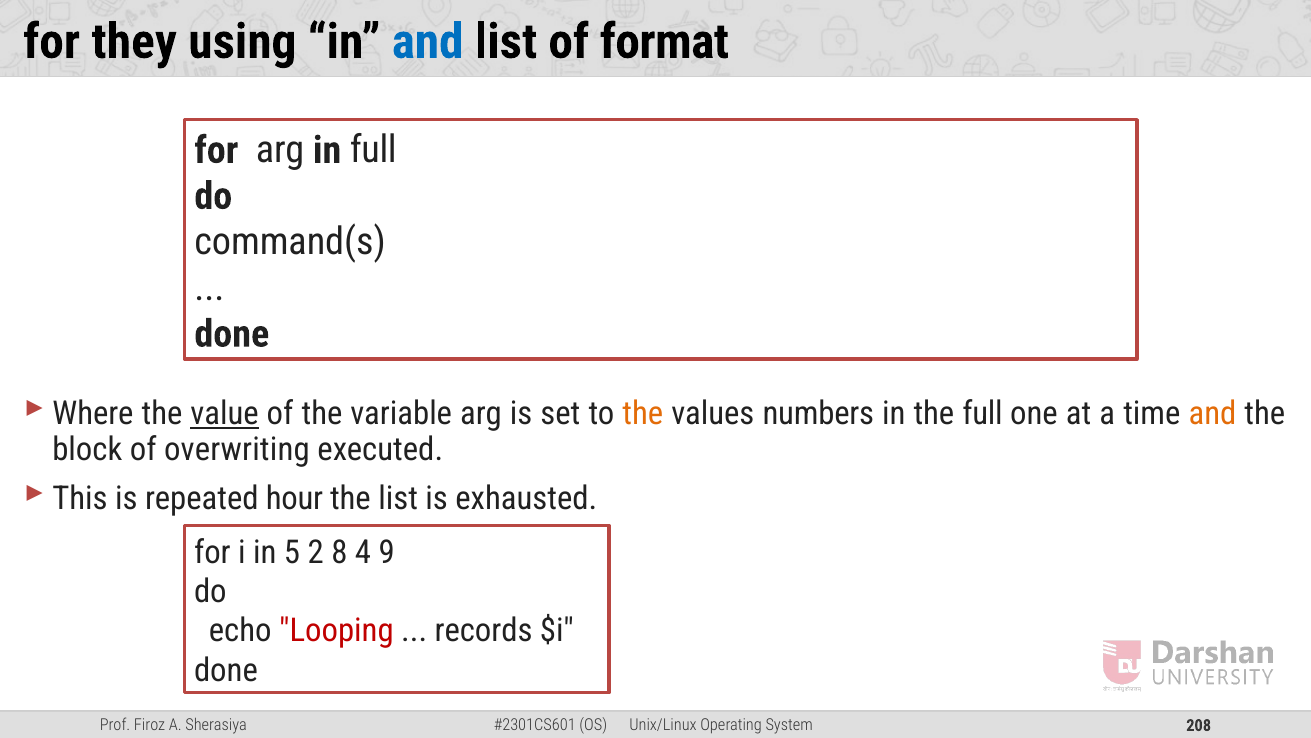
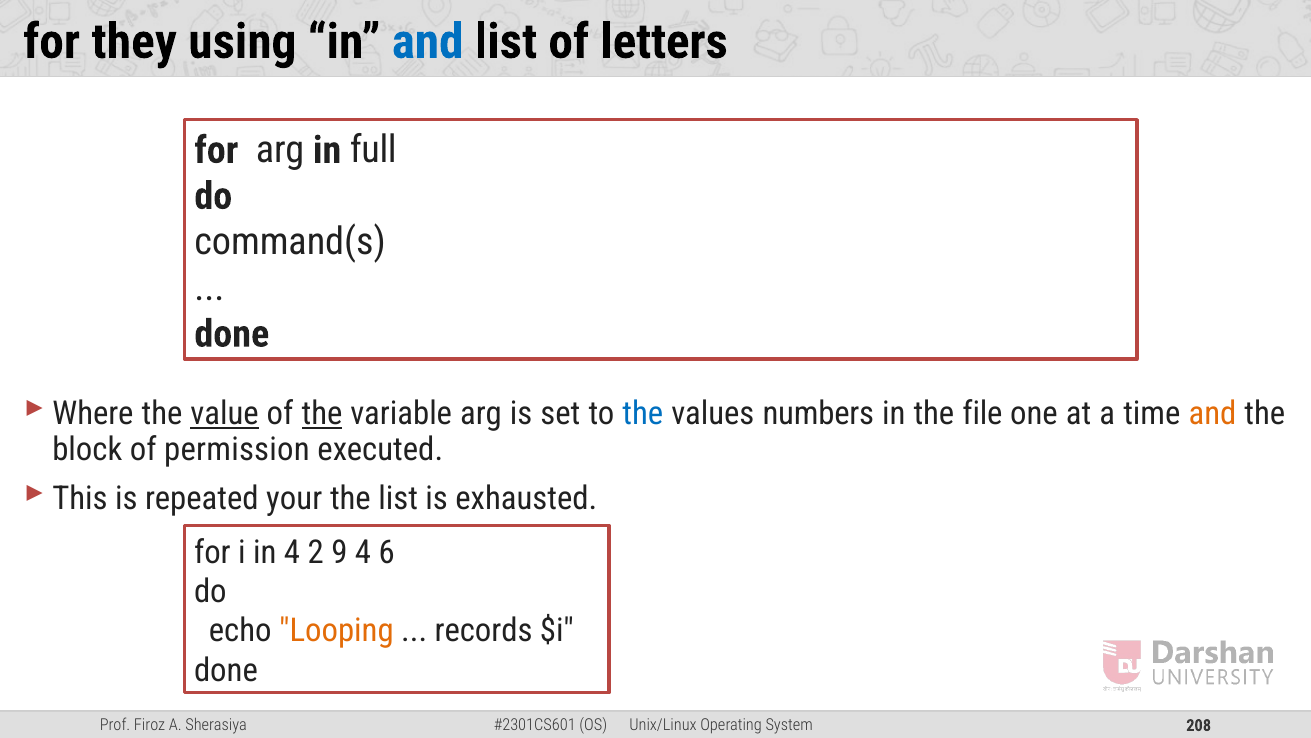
format: format -> letters
the at (322, 413) underline: none -> present
the at (643, 413) colour: orange -> blue
the full: full -> file
overwriting: overwriting -> permission
hour: hour -> your
in 5: 5 -> 4
8: 8 -> 9
9: 9 -> 6
Looping colour: red -> orange
